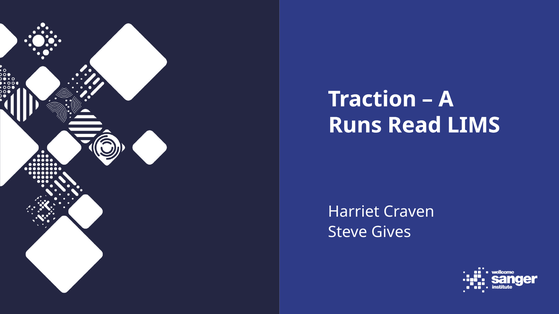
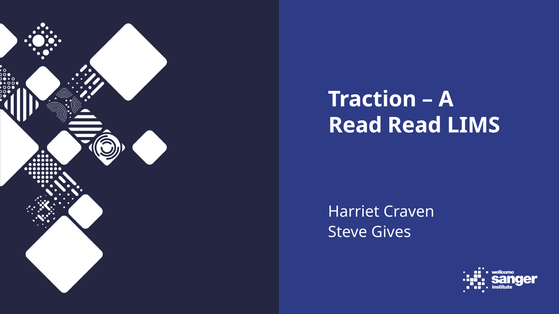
Runs at (355, 125): Runs -> Read
